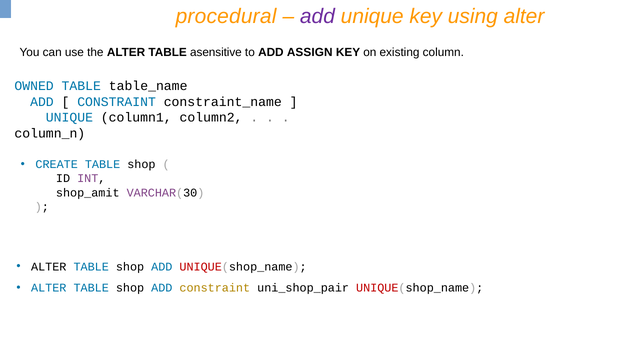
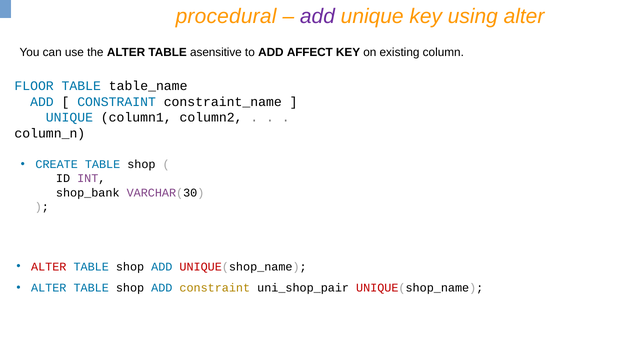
ASSIGN: ASSIGN -> AFFECT
OWNED: OWNED -> FLOOR
shop_amit: shop_amit -> shop_bank
ALTER at (49, 267) colour: black -> red
